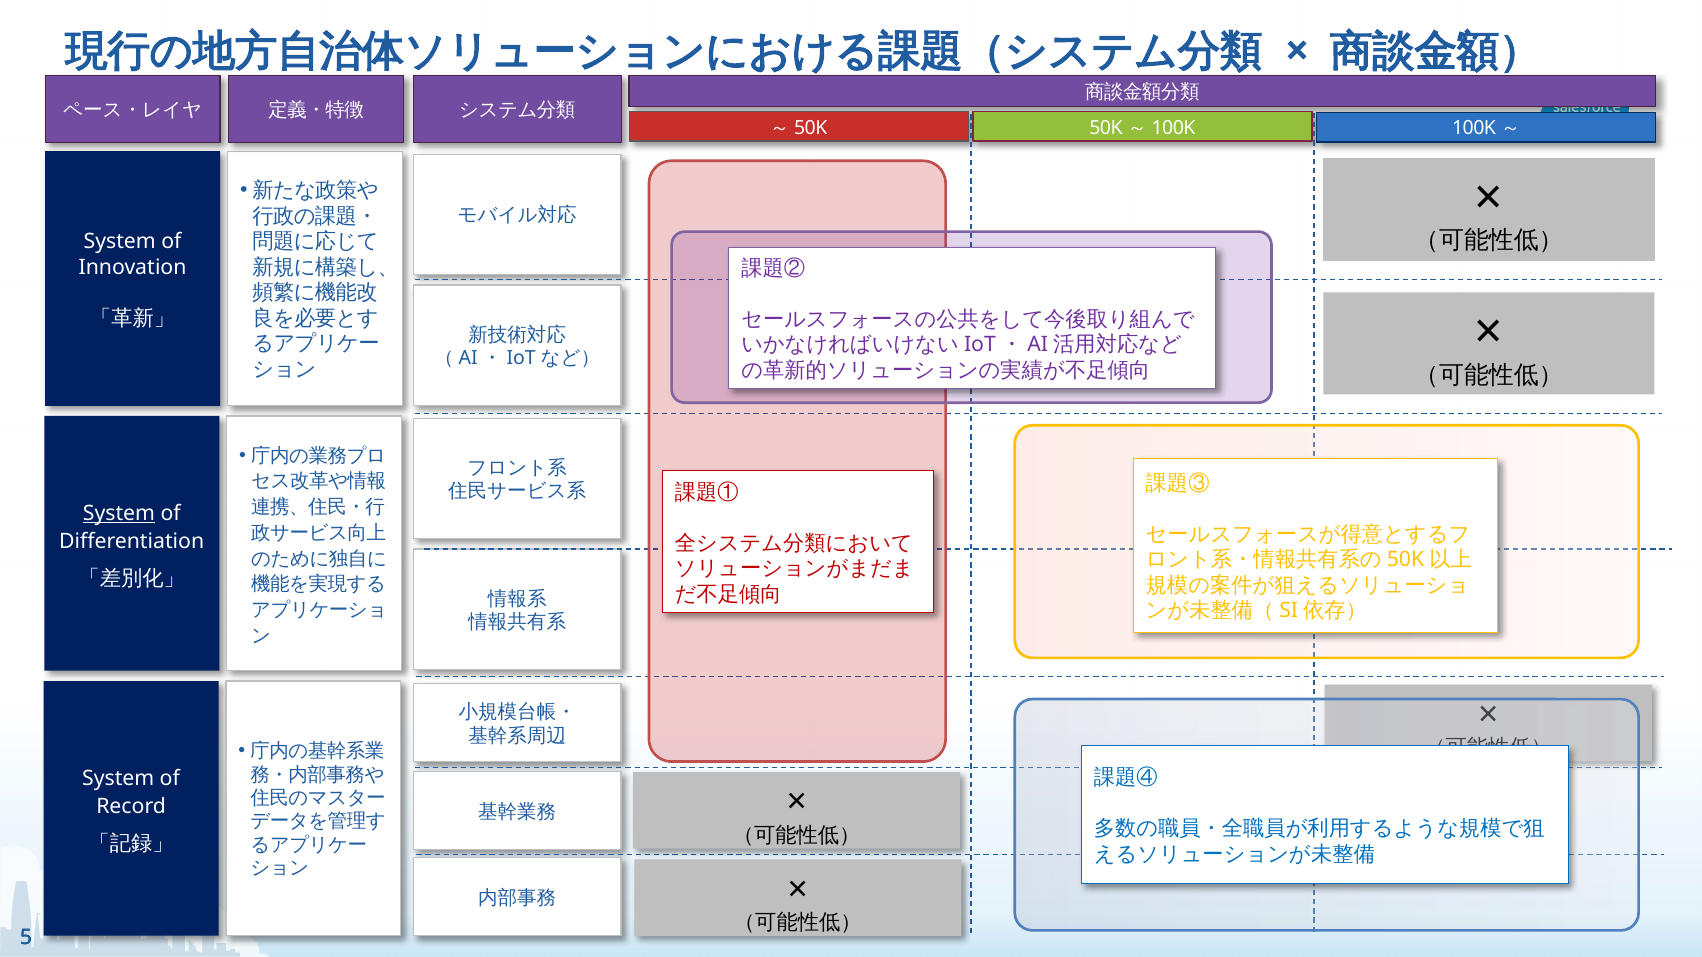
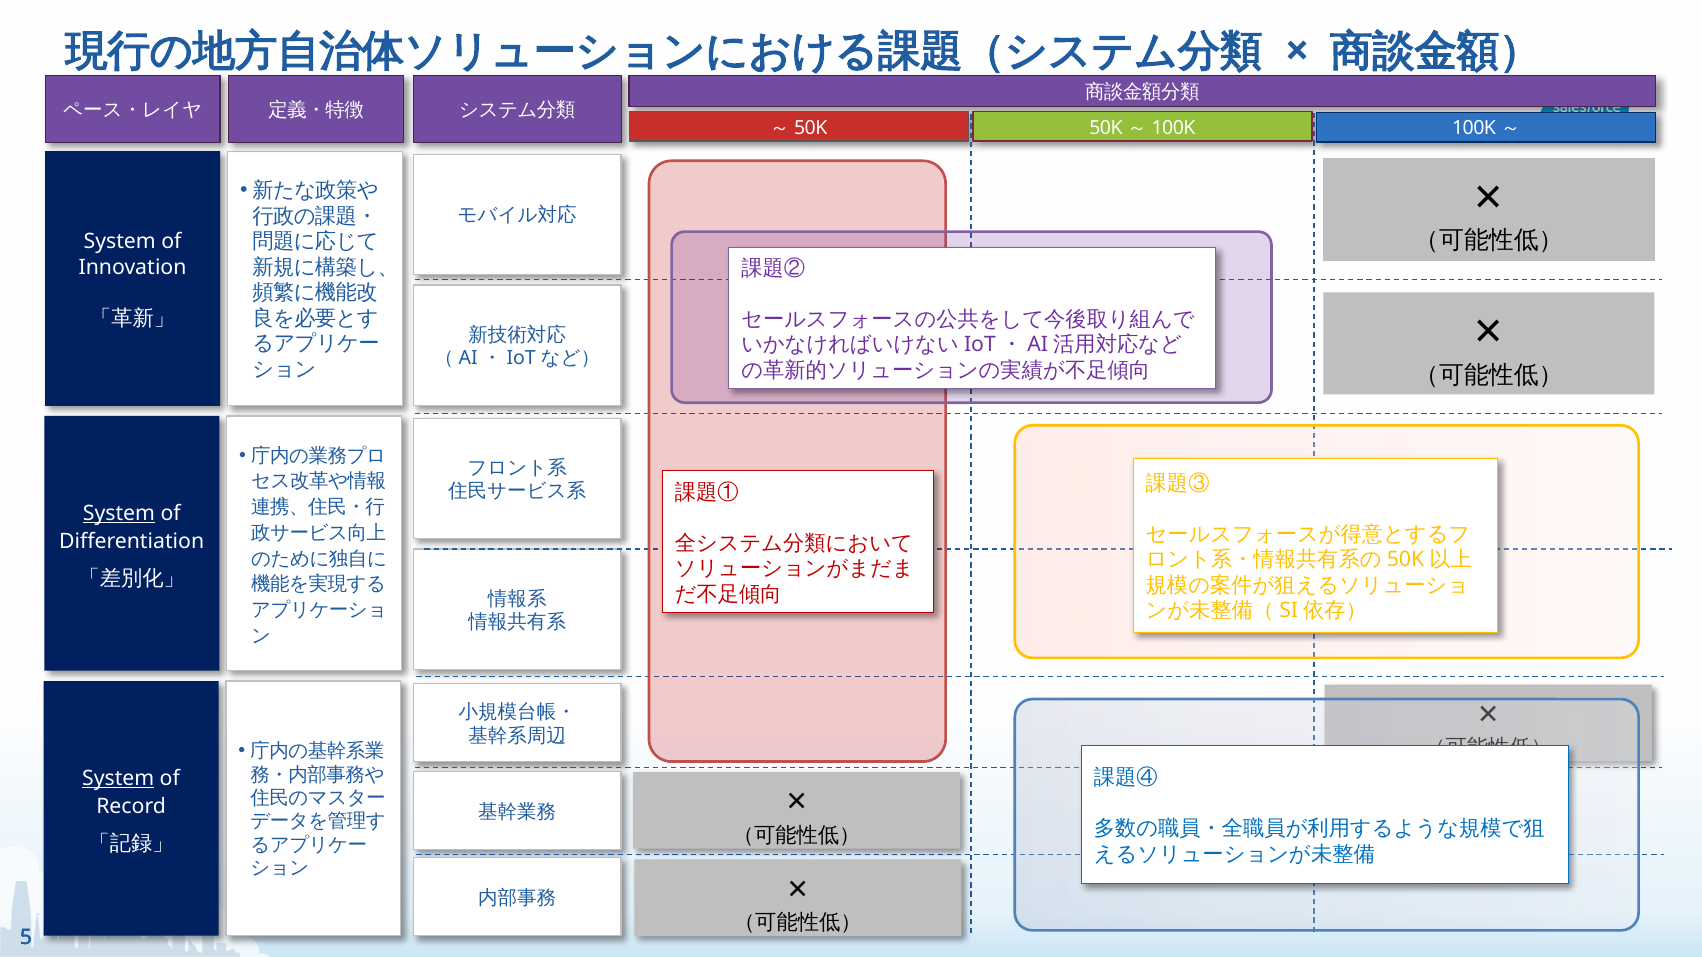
System at (118, 779) underline: none -> present
